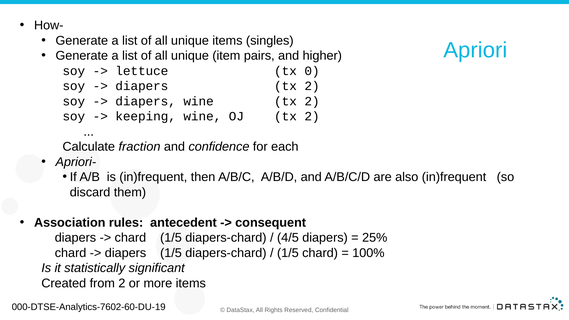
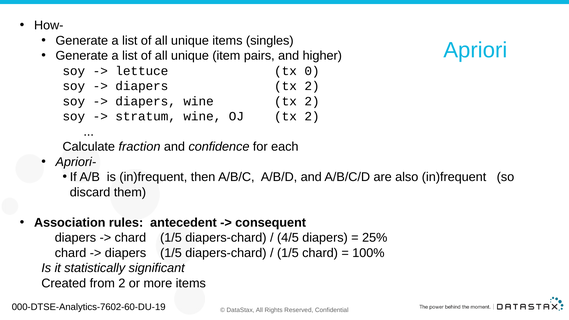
keeping: keeping -> stratum
